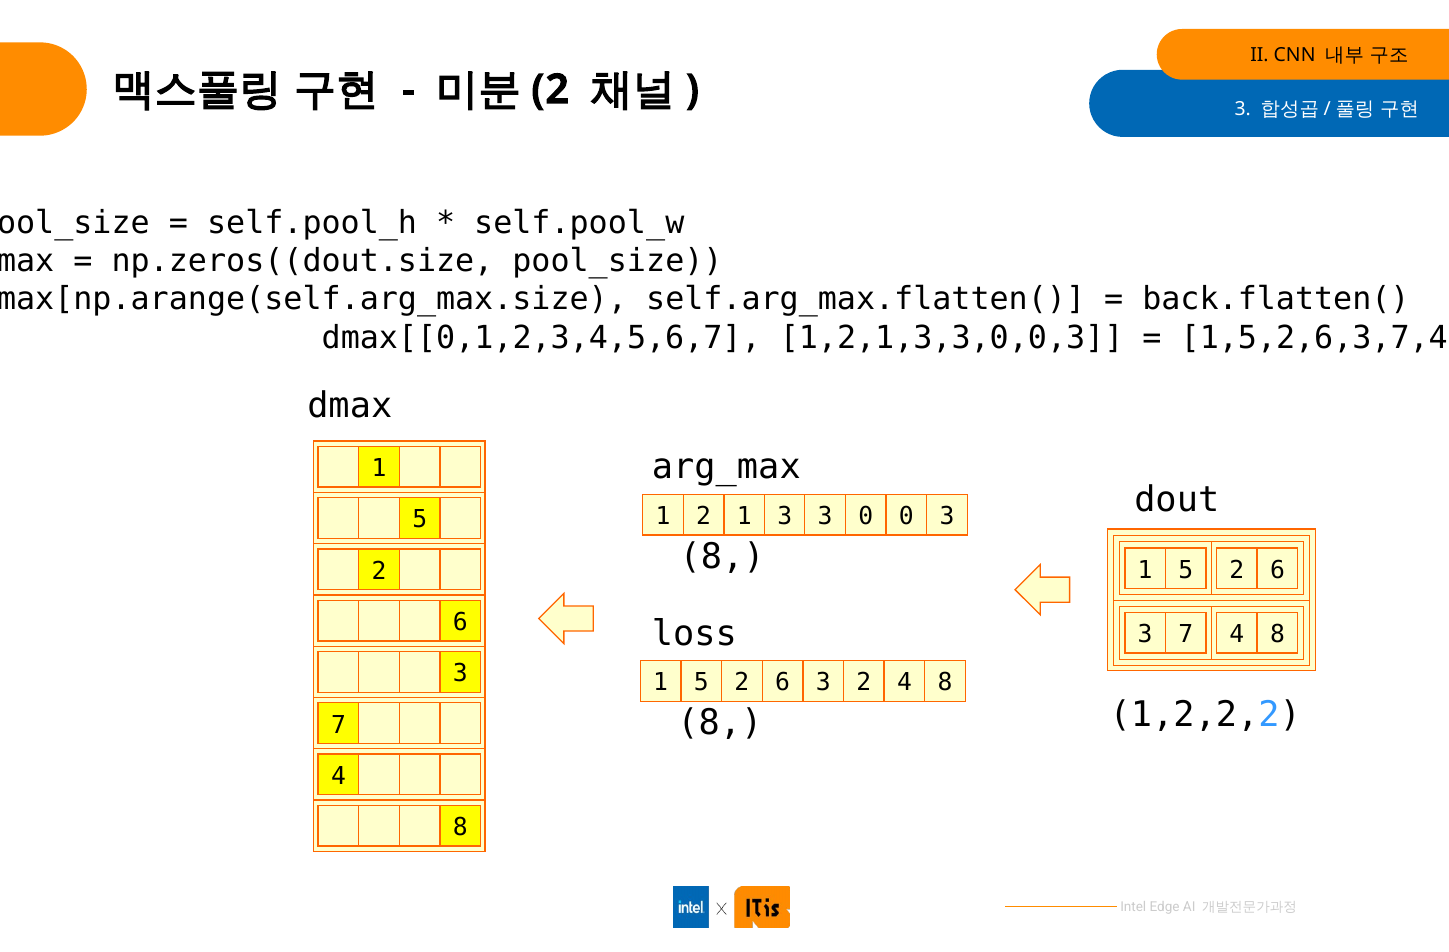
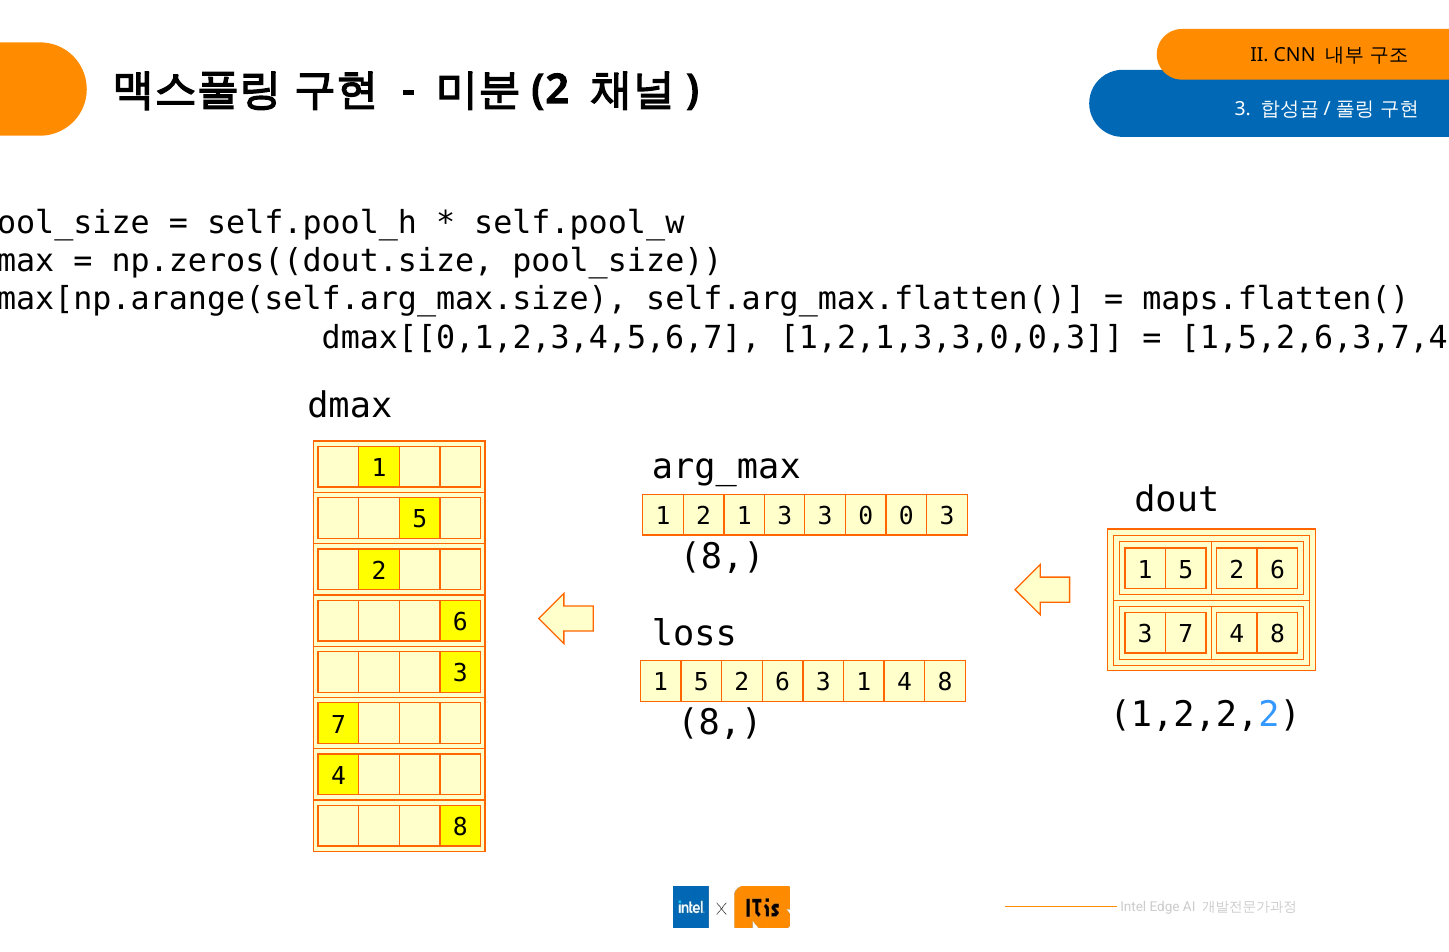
back.flatten(: back.flatten( -> maps.flatten(
3 2: 2 -> 1
